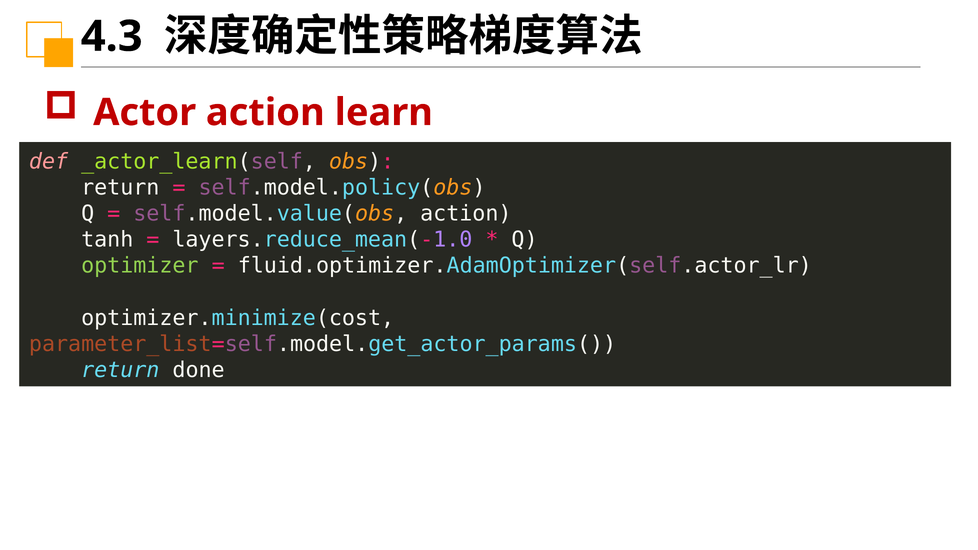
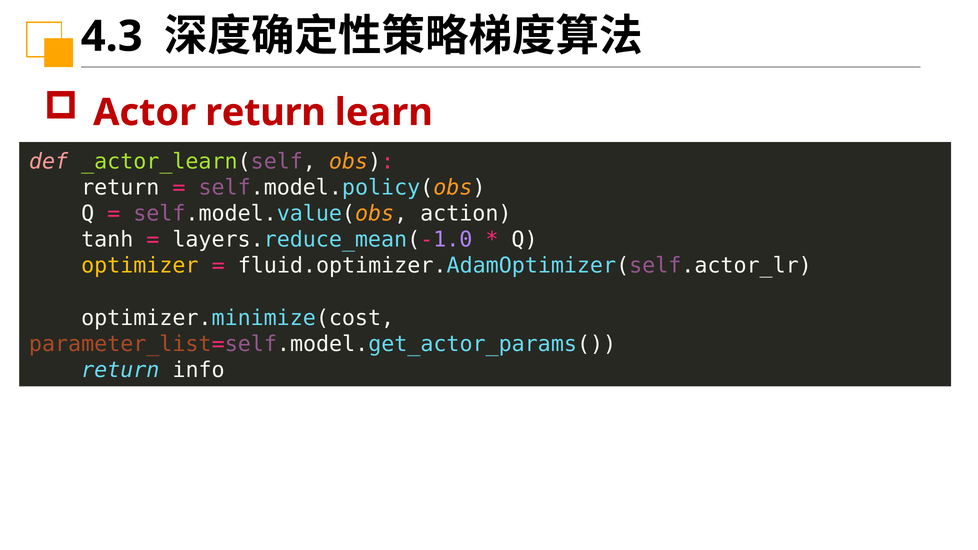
Actor action: action -> return
optimizer colour: light green -> yellow
done: done -> info
